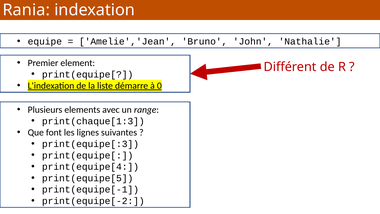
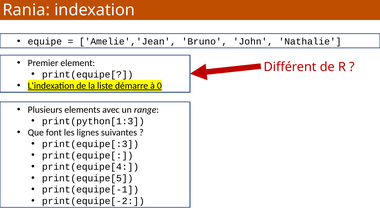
print(chaque[1:3: print(chaque[1:3 -> print(python[1:3
